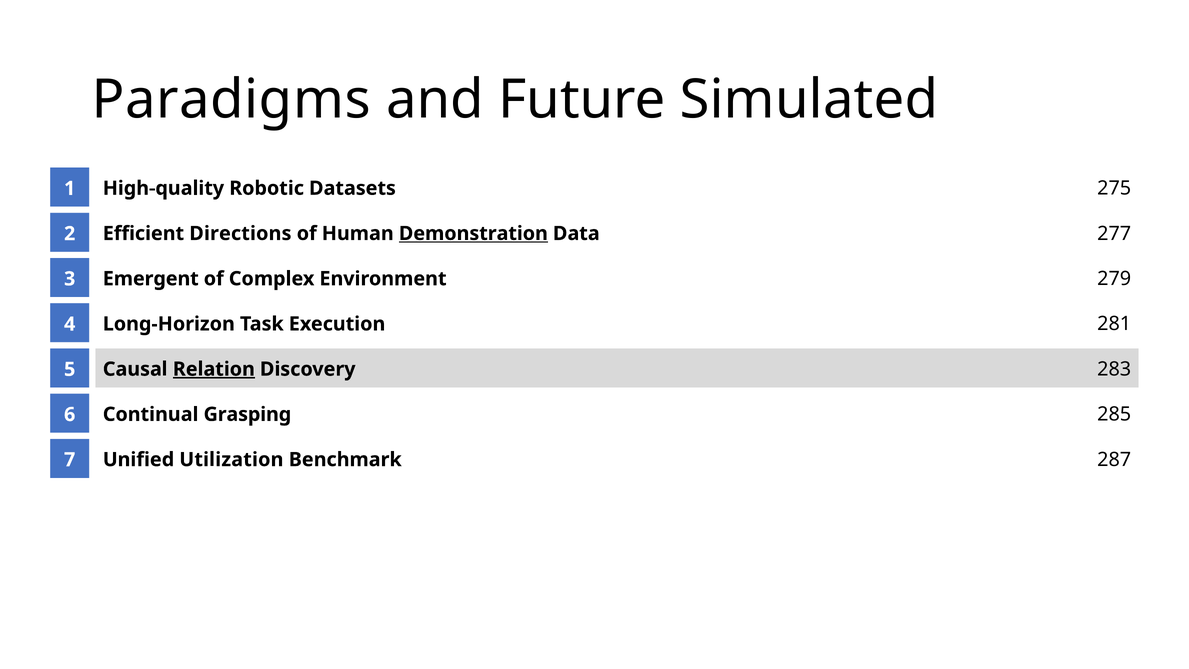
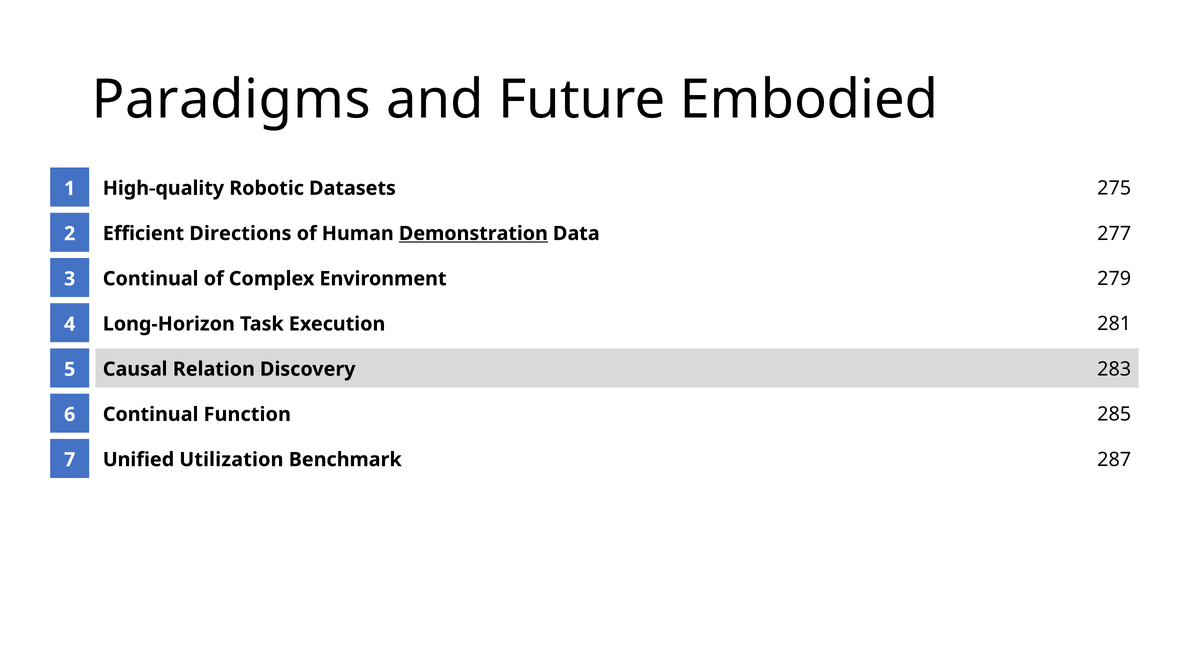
Simulated: Simulated -> Embodied
Emergent at (151, 279): Emergent -> Continual
Relation underline: present -> none
Grasping: Grasping -> Function
